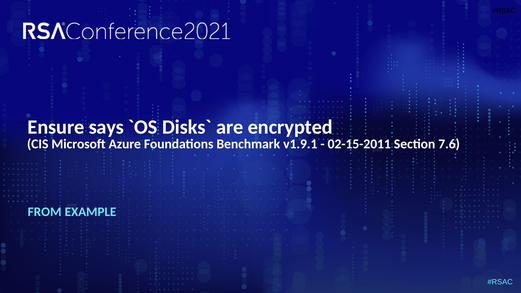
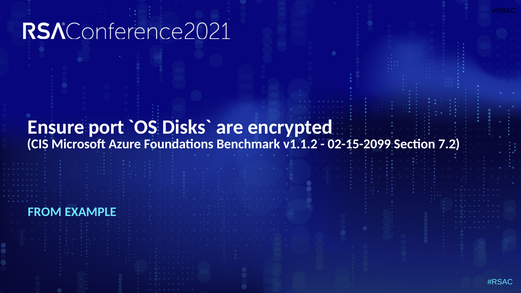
says: says -> port
v1.9.1: v1.9.1 -> v1.1.2
02-15-2011: 02-15-2011 -> 02-15-2099
7.6: 7.6 -> 7.2
